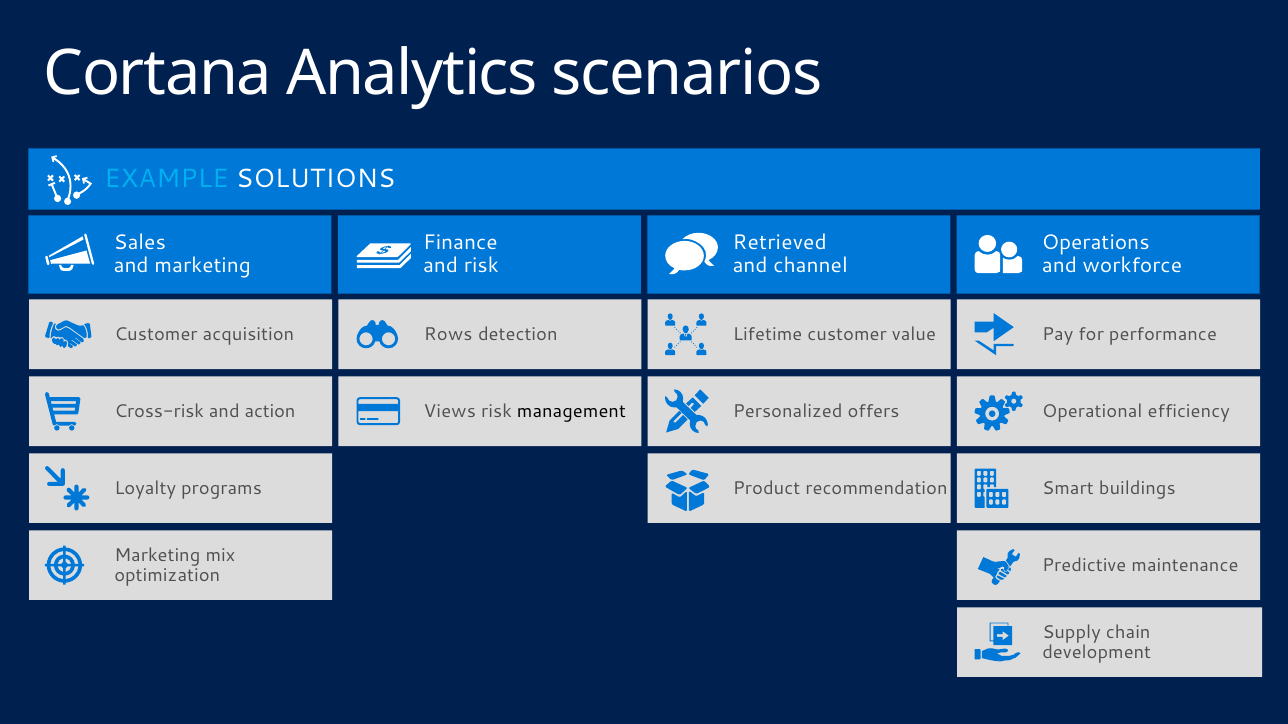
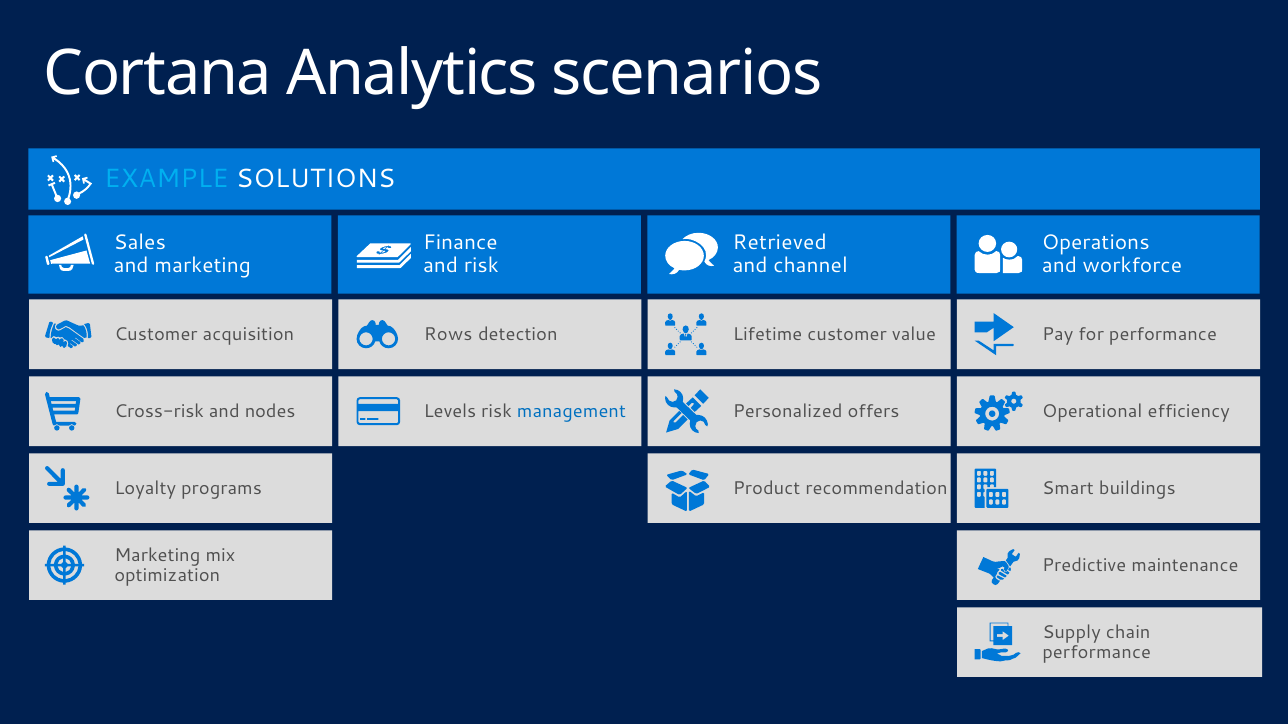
action: action -> nodes
Views: Views -> Levels
management colour: black -> blue
development at (1097, 652): development -> performance
